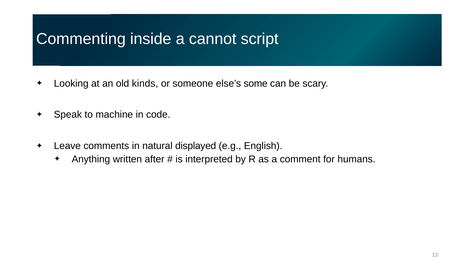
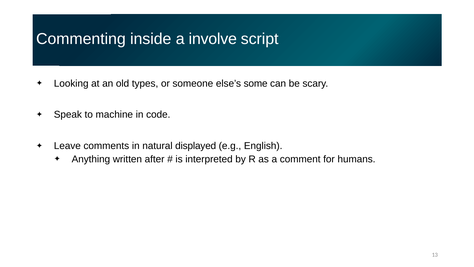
cannot: cannot -> involve
kinds: kinds -> types
